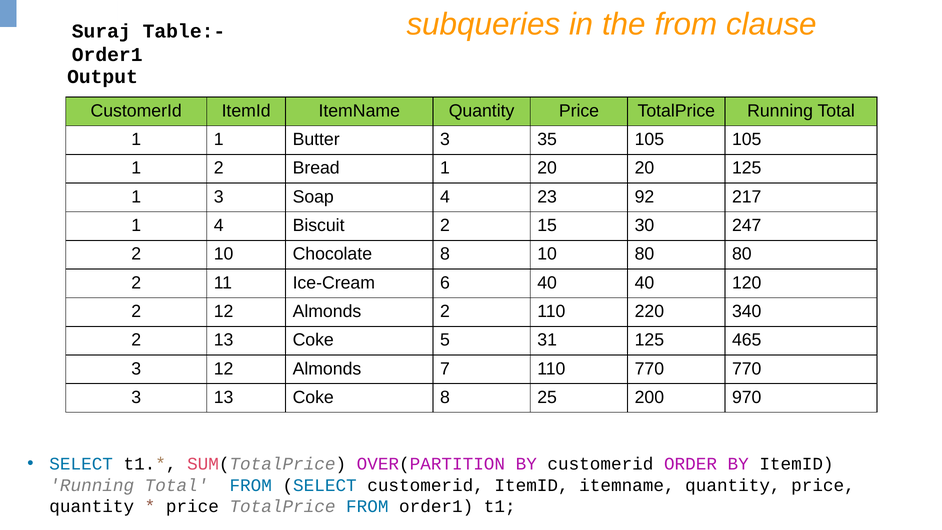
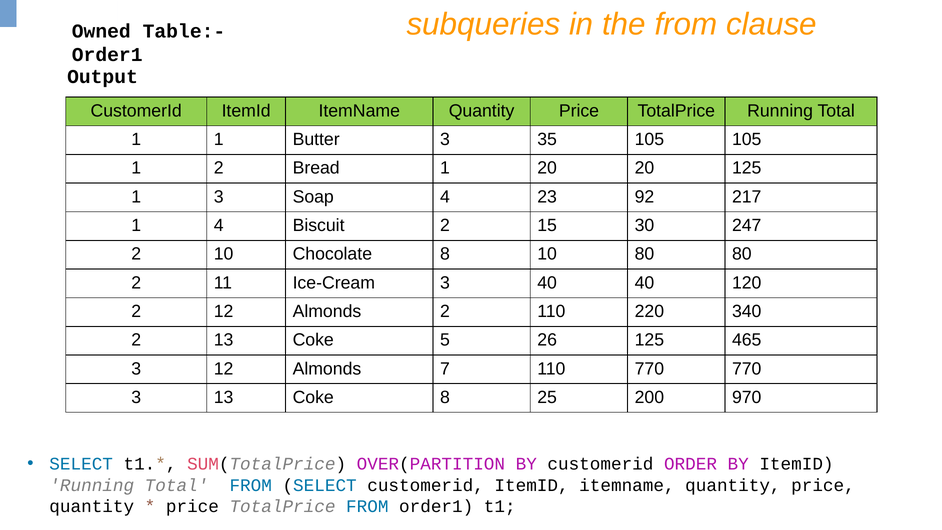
Suraj: Suraj -> Owned
Ice-Cream 6: 6 -> 3
31: 31 -> 26
